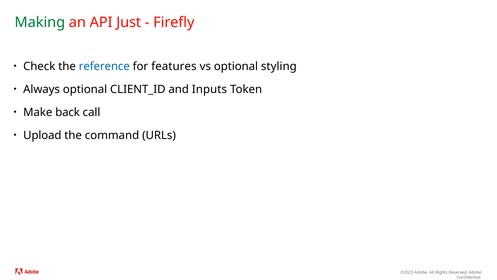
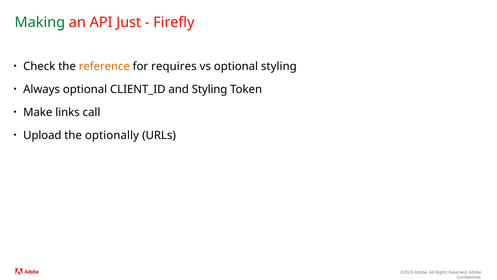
reference colour: blue -> orange
features: features -> requires
and Inputs: Inputs -> Styling
back: back -> links
command: command -> optionally
